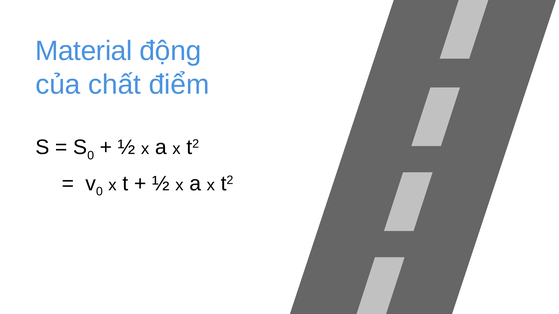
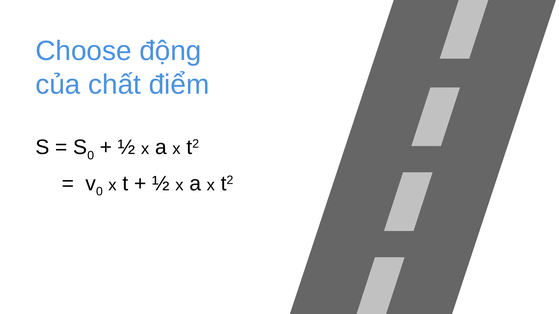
Material: Material -> Choose
